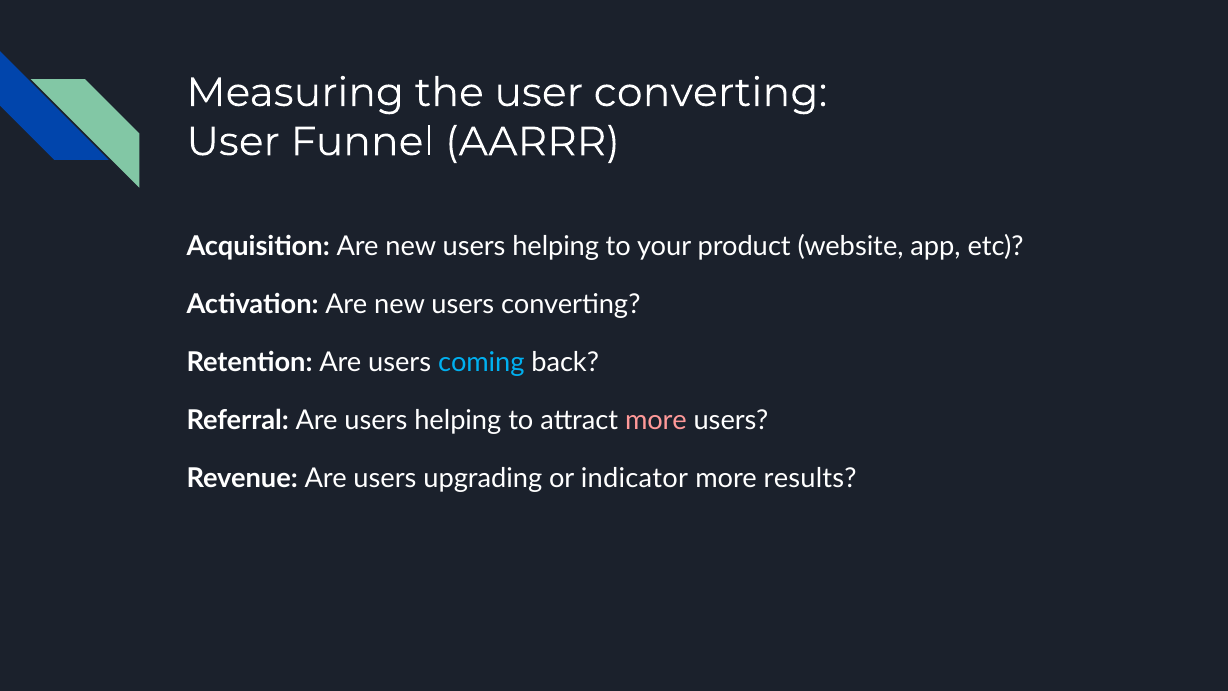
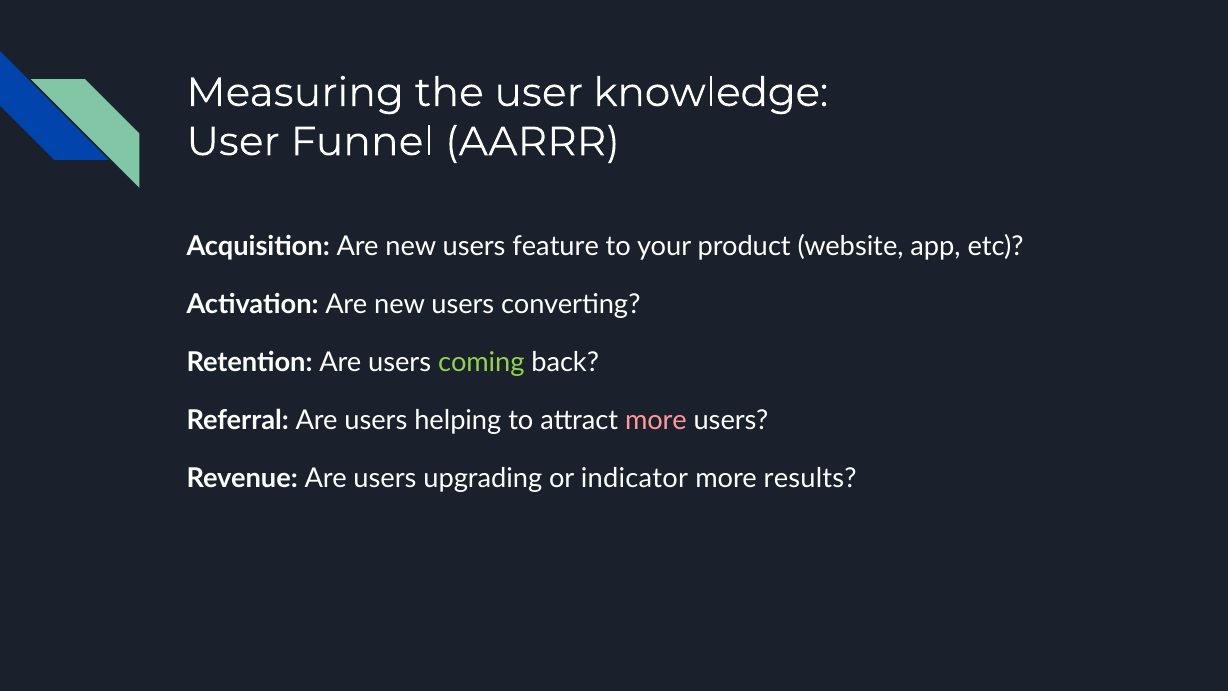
user converting: converting -> knowledge
new users helping: helping -> feature
coming colour: light blue -> light green
